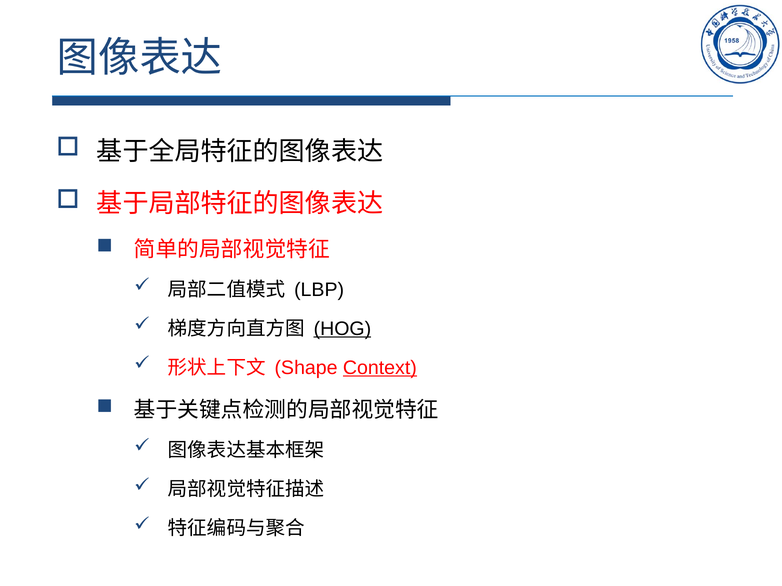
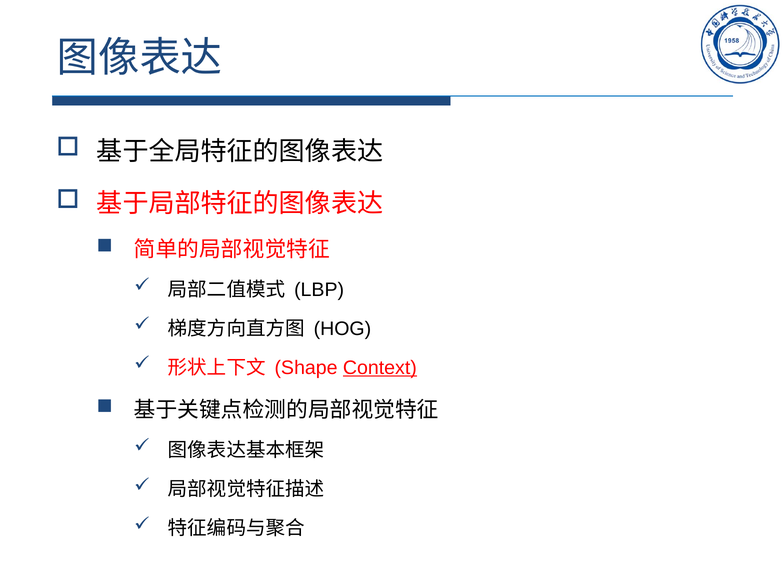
HOG underline: present -> none
